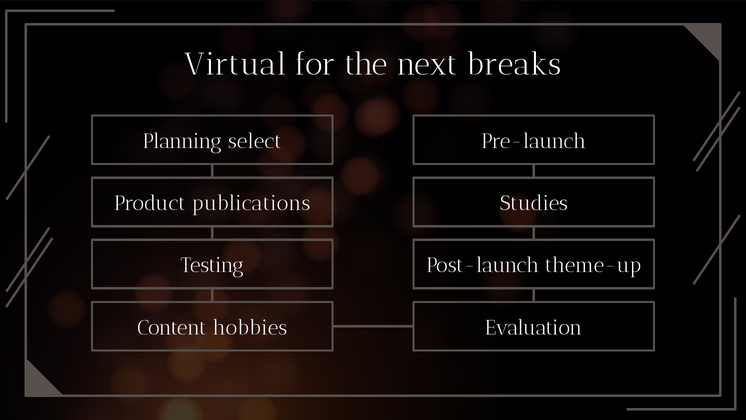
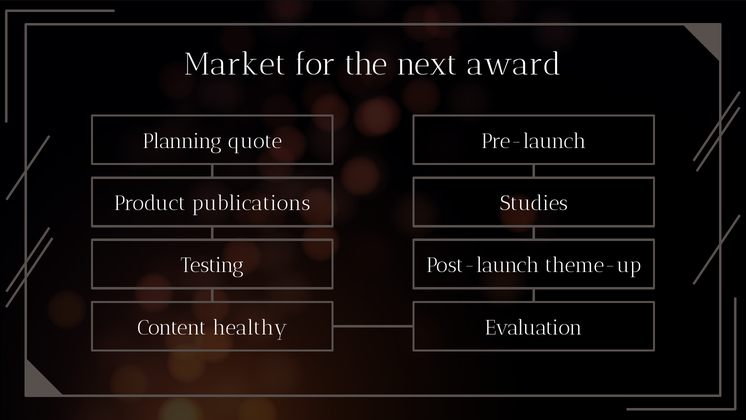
Virtual: Virtual -> Market
breaks: breaks -> award
select: select -> quote
hobbies: hobbies -> healthy
